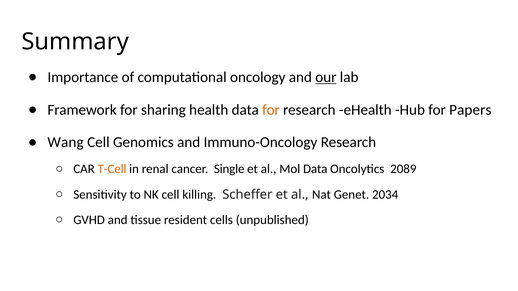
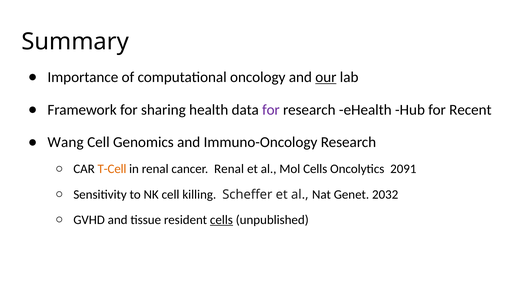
for at (271, 110) colour: orange -> purple
Papers: Papers -> Recent
cancer Single: Single -> Renal
Mol Data: Data -> Cells
2089: 2089 -> 2091
2034: 2034 -> 2032
cells at (221, 220) underline: none -> present
